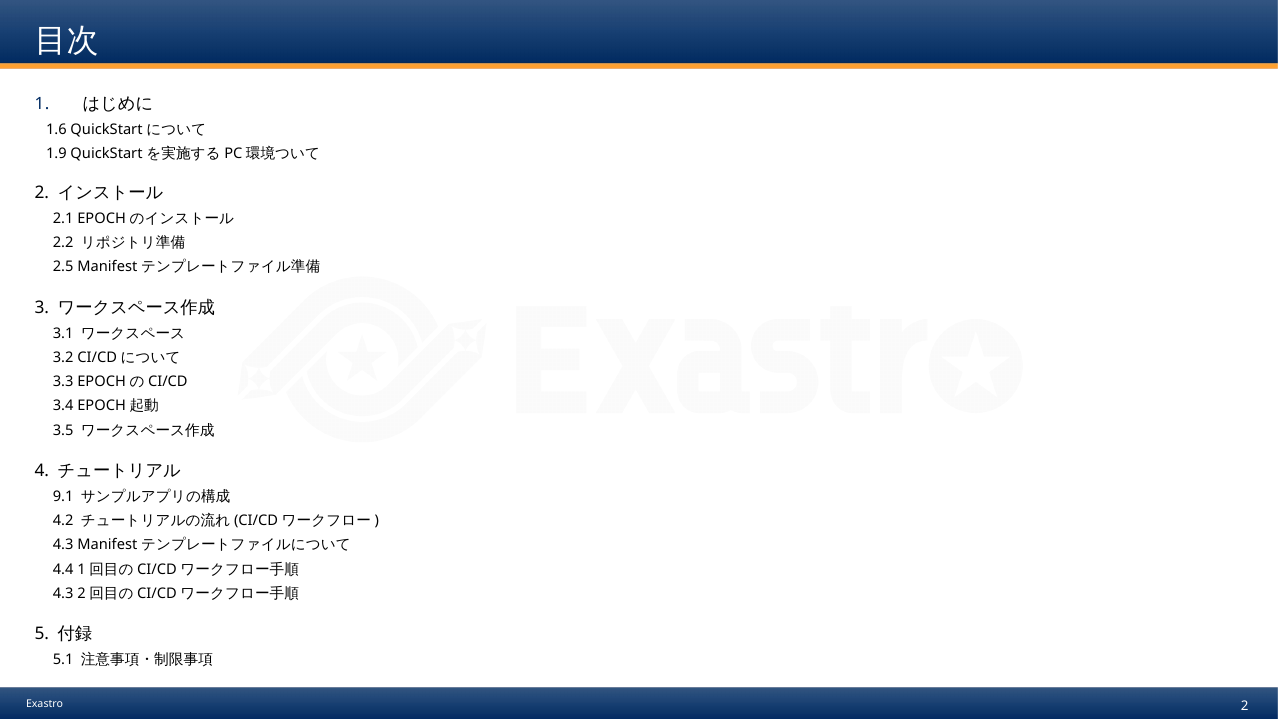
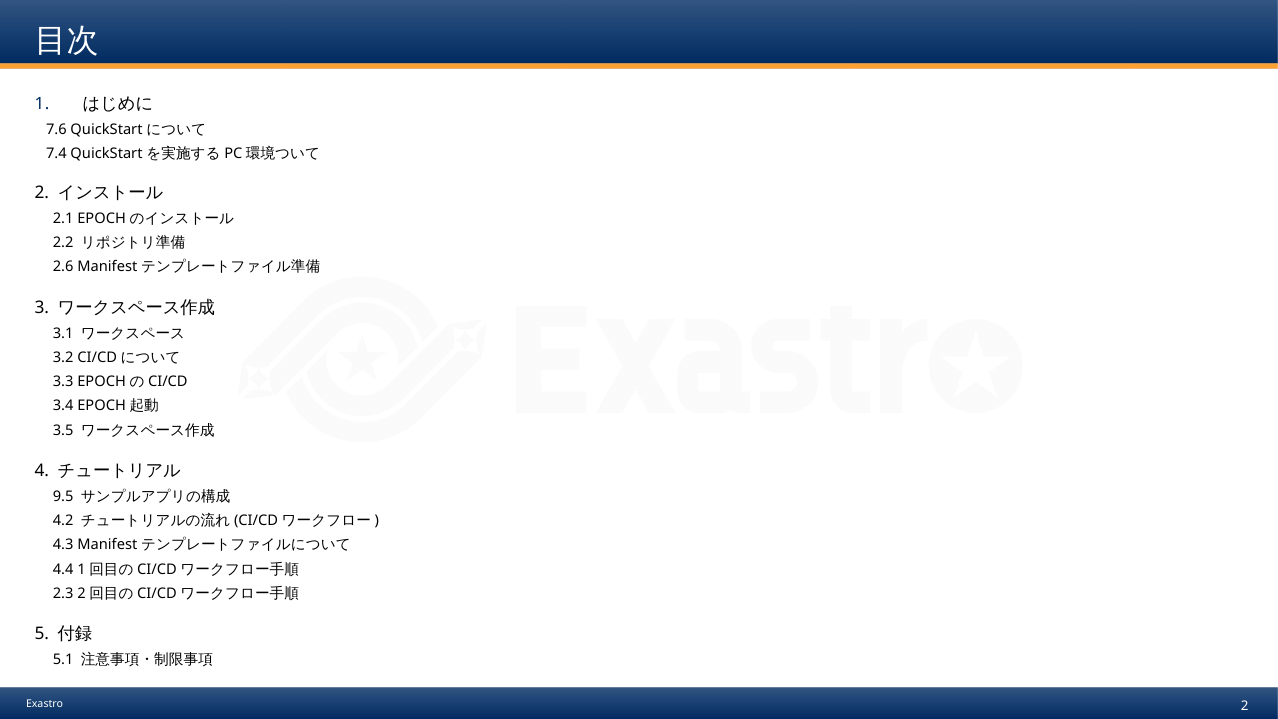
1.6: 1.6 -> 7.6
1.9: 1.9 -> 7.4
2.5: 2.5 -> 2.6
9.1: 9.1 -> 9.5
4.3 at (63, 593): 4.3 -> 2.3
